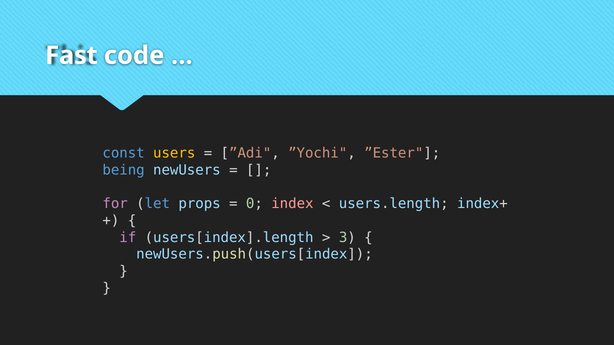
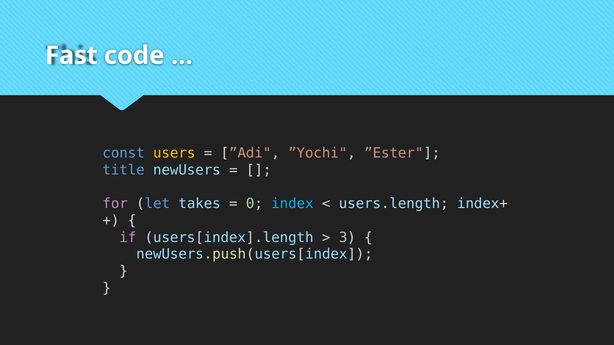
being: being -> title
props: props -> takes
index colour: pink -> light blue
